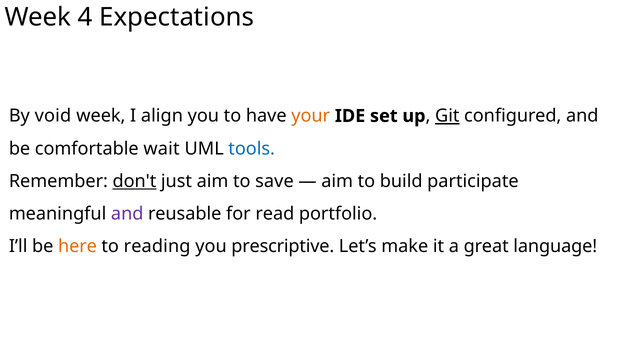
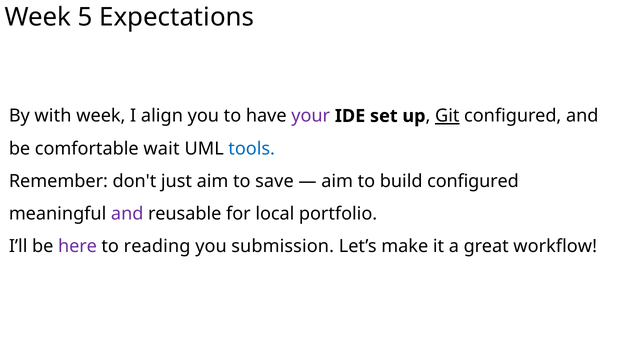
4: 4 -> 5
void: void -> with
your colour: orange -> purple
don't underline: present -> none
build participate: participate -> configured
read: read -> local
here colour: orange -> purple
prescriptive: prescriptive -> submission
language: language -> workflow
